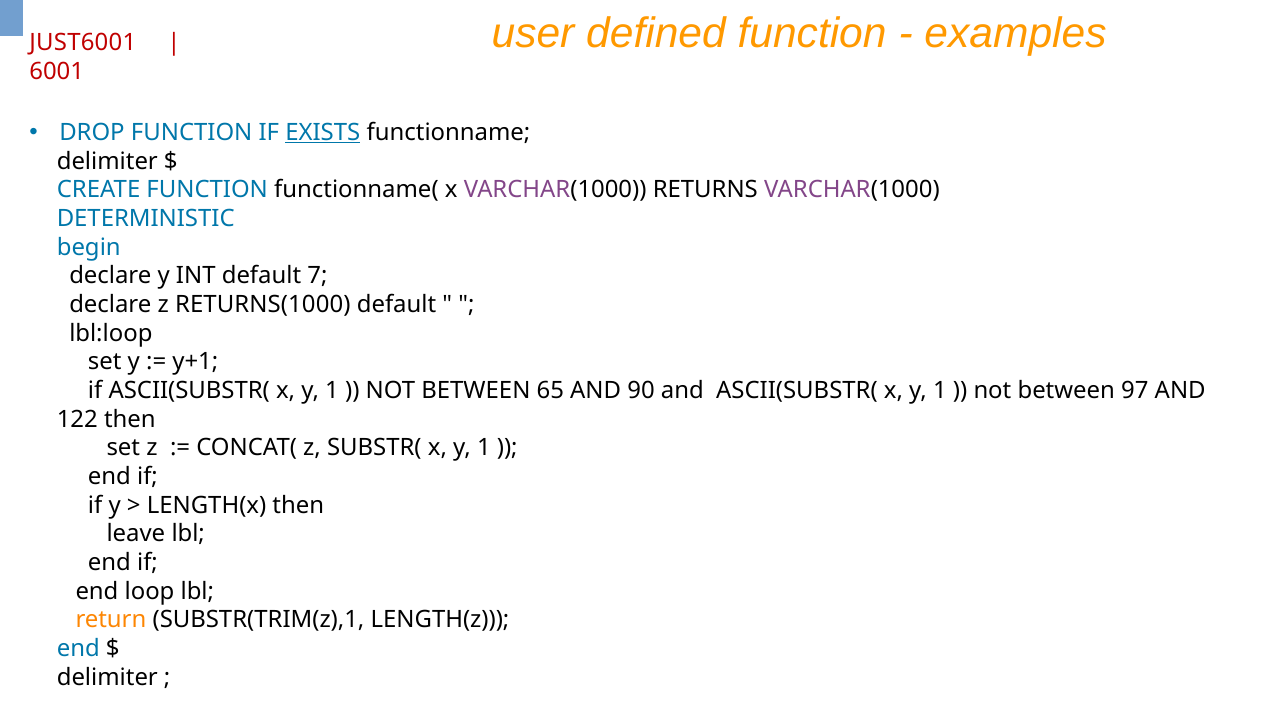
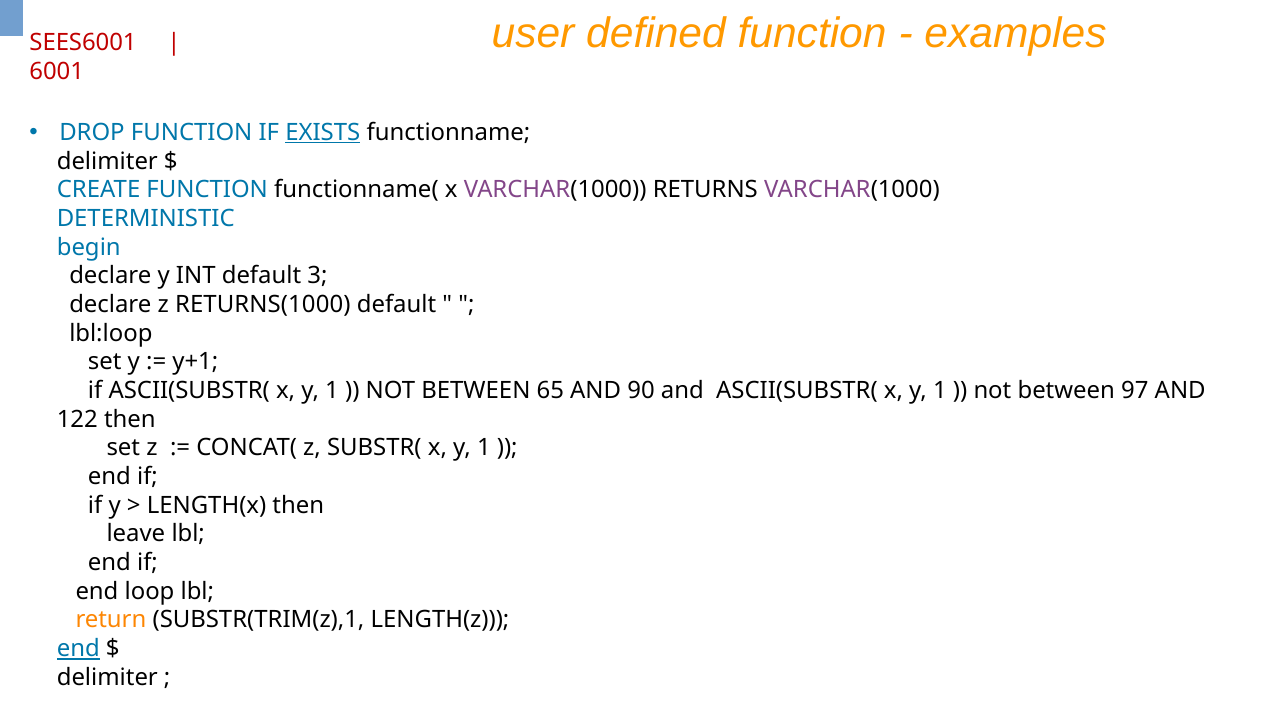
JUST6001: JUST6001 -> SEES6001
7: 7 -> 3
end at (78, 649) underline: none -> present
